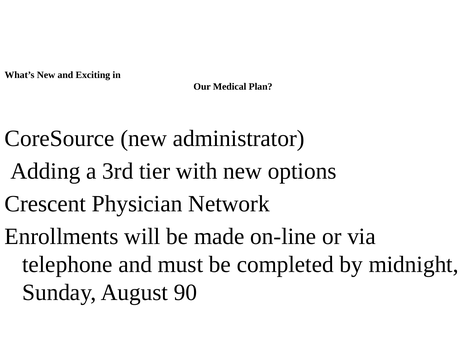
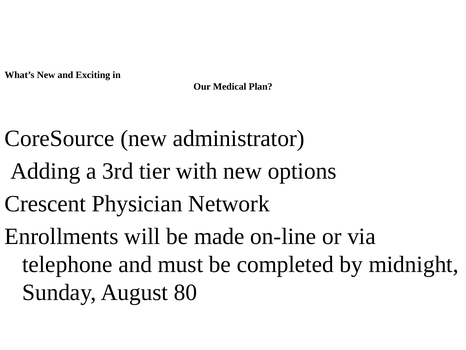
90: 90 -> 80
